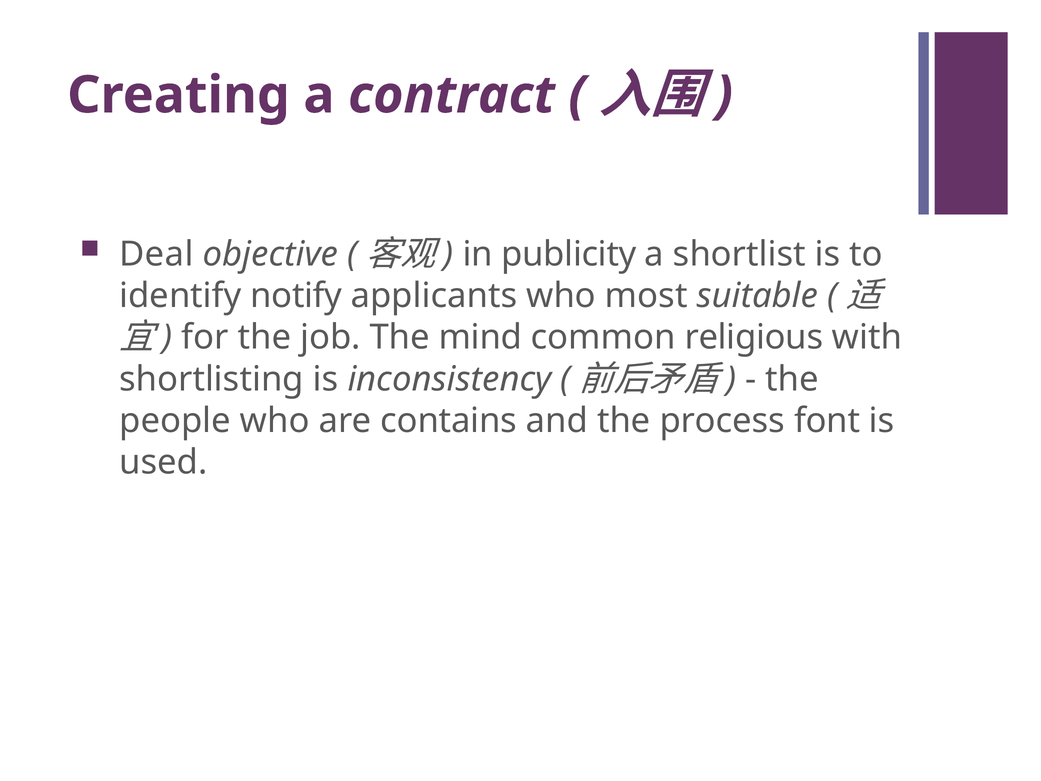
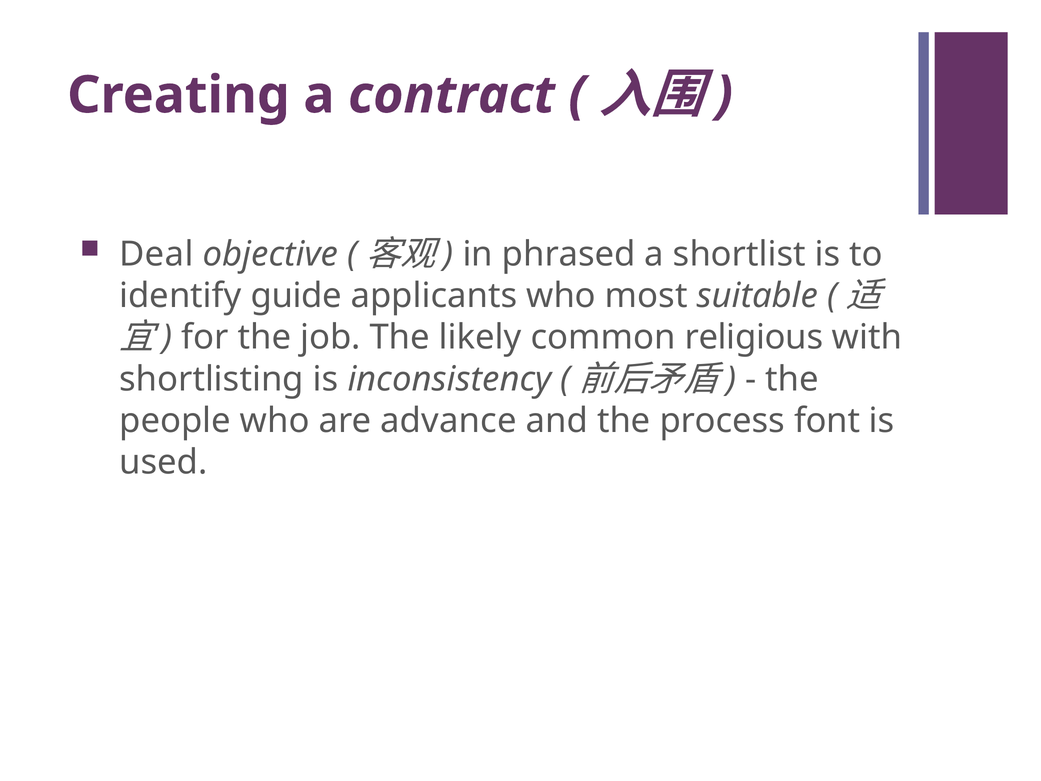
publicity: publicity -> phrased
notify: notify -> guide
mind: mind -> likely
contains: contains -> advance
